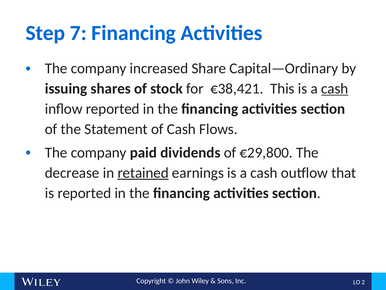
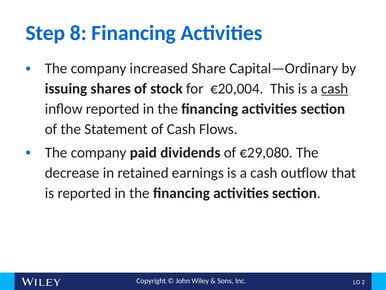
7: 7 -> 8
€38,421: €38,421 -> €20,004
€29,800: €29,800 -> €29,080
retained underline: present -> none
